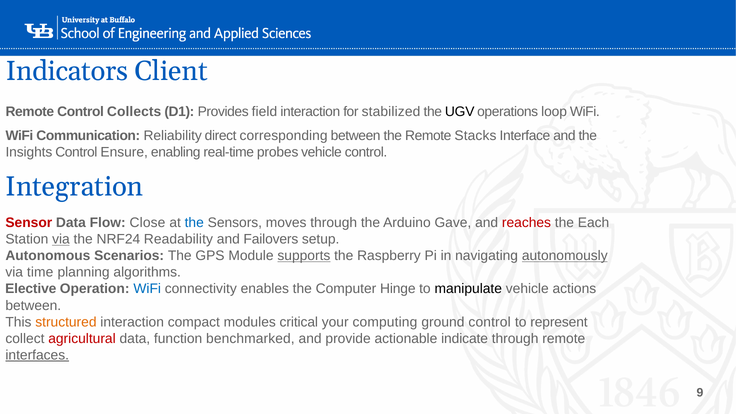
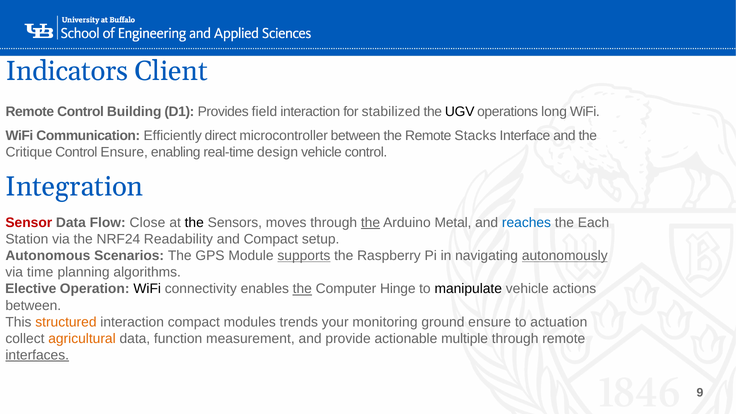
Collects: Collects -> Building
loop: loop -> long
Reliability: Reliability -> Efficiently
corresponding: corresponding -> microcontroller
Insights: Insights -> Critique
probes: probes -> design
the at (194, 223) colour: blue -> black
the at (370, 223) underline: none -> present
Gave: Gave -> Metal
reaches colour: red -> blue
via at (61, 239) underline: present -> none
and Failovers: Failovers -> Compact
WiFi at (147, 289) colour: blue -> black
the at (302, 289) underline: none -> present
critical: critical -> trends
computing: computing -> monitoring
ground control: control -> ensure
represent: represent -> actuation
agricultural colour: red -> orange
benchmarked: benchmarked -> measurement
indicate: indicate -> multiple
